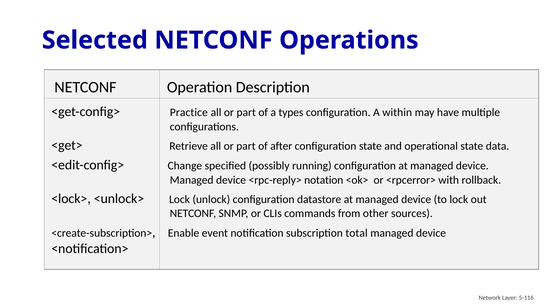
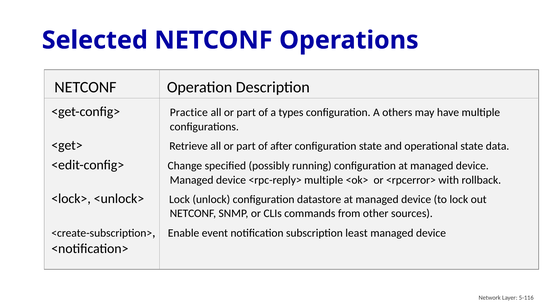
within: within -> others
<rpc-reply> notation: notation -> multiple
total: total -> least
